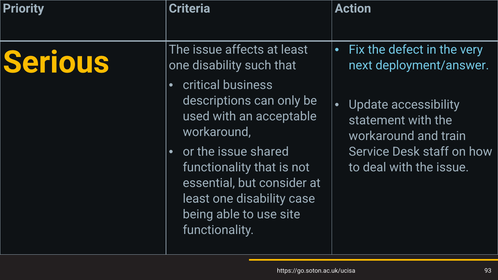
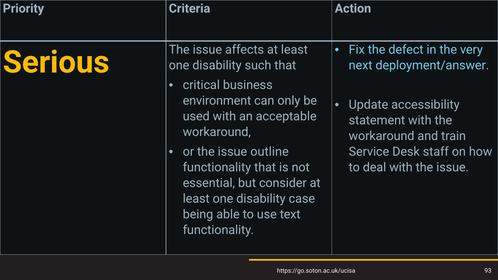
descriptions: descriptions -> environment
shared: shared -> outline
site: site -> text
